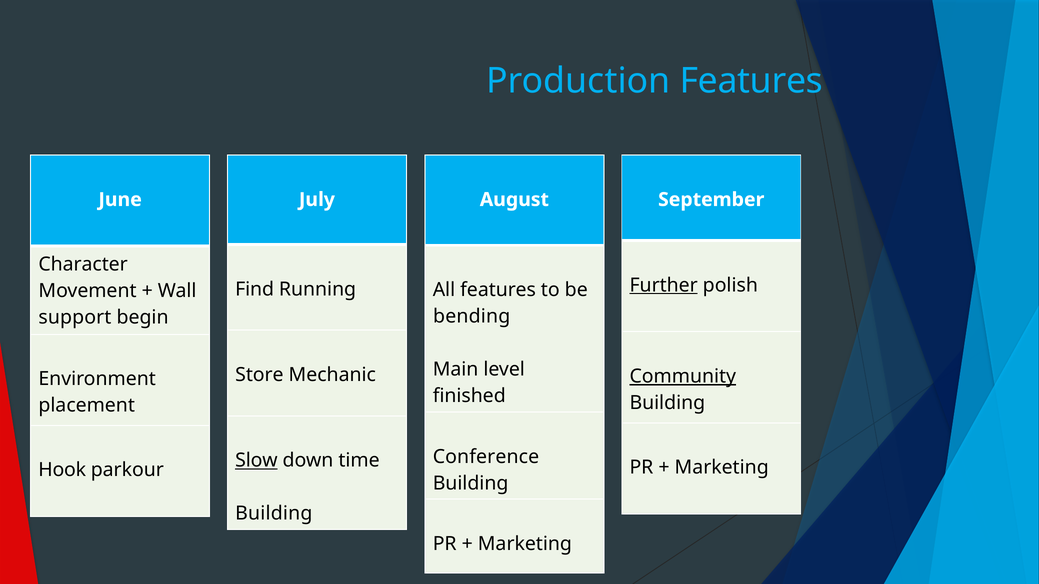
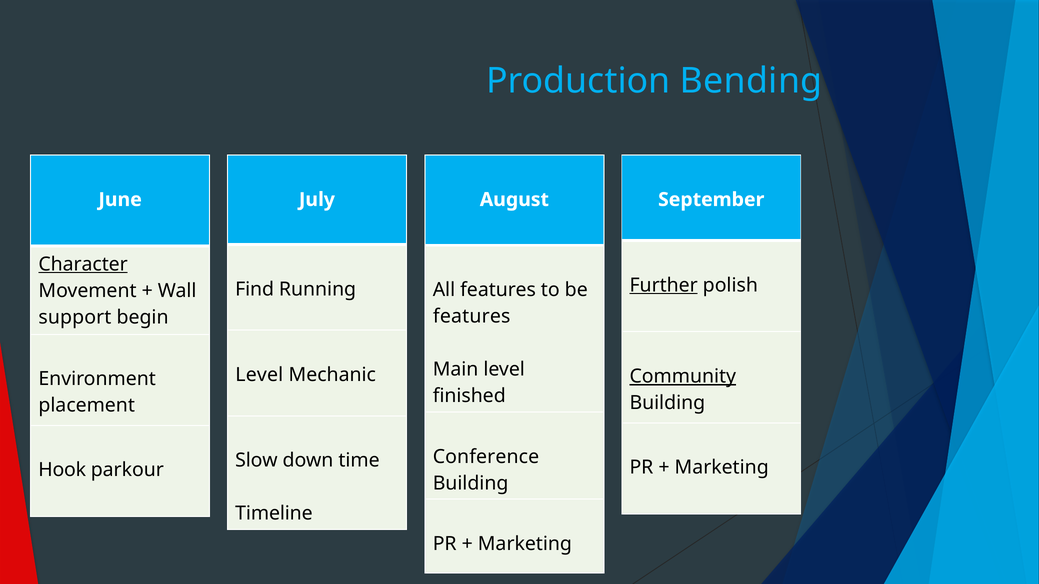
Production Features: Features -> Bending
Character underline: none -> present
bending at (472, 317): bending -> features
Store at (259, 375): Store -> Level
Slow underline: present -> none
Building at (274, 514): Building -> Timeline
